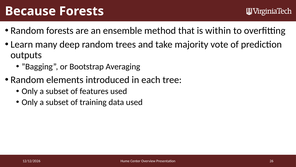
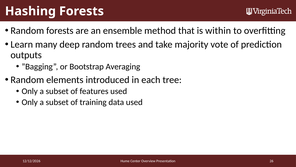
Because: Because -> Hashing
